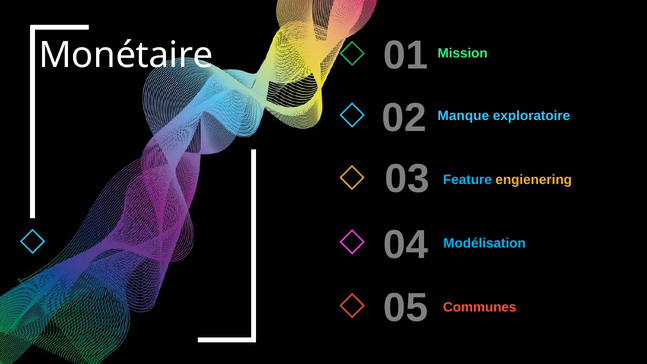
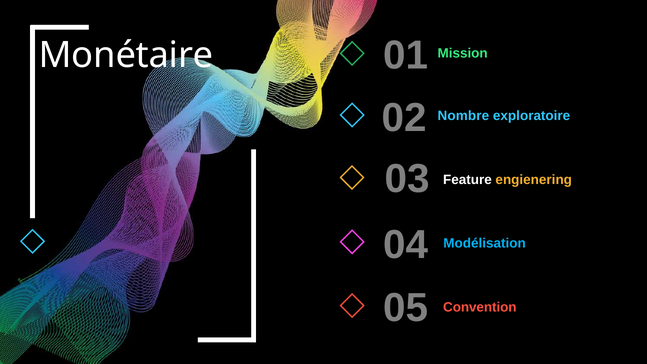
Manque: Manque -> Nombre
Feature colour: light blue -> white
Communes: Communes -> Convention
